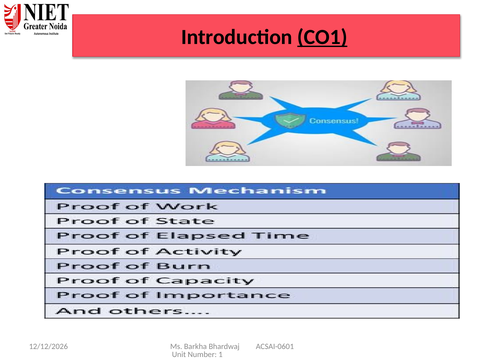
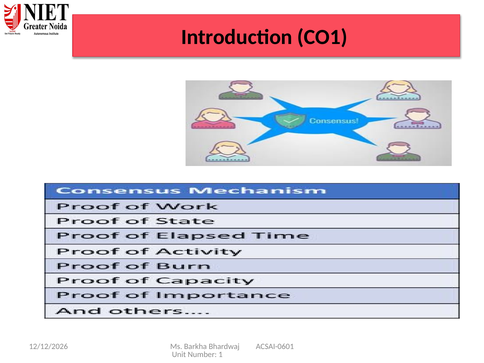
CO1 underline: present -> none
